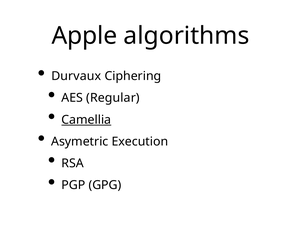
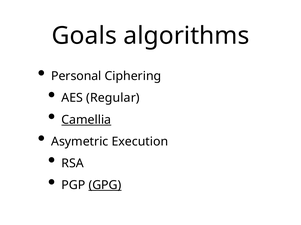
Apple: Apple -> Goals
Durvaux: Durvaux -> Personal
GPG underline: none -> present
